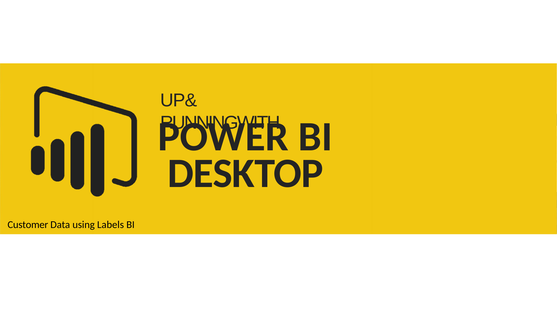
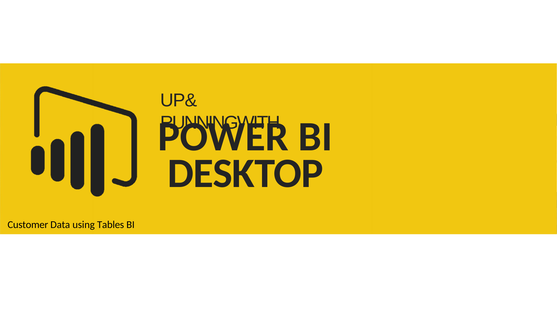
Labels: Labels -> Tables
